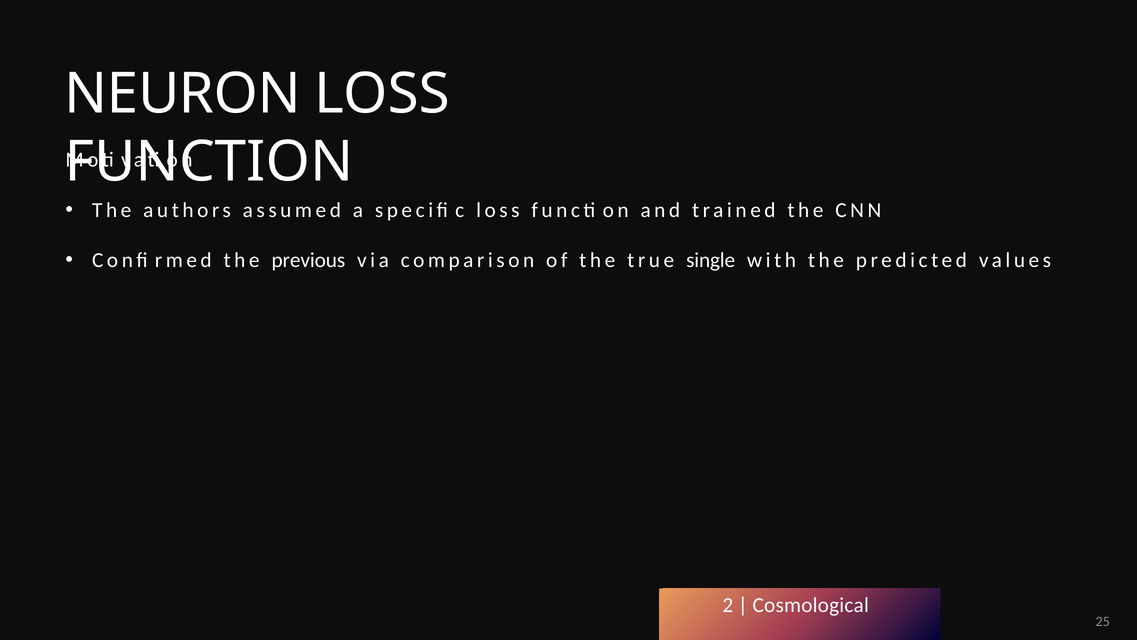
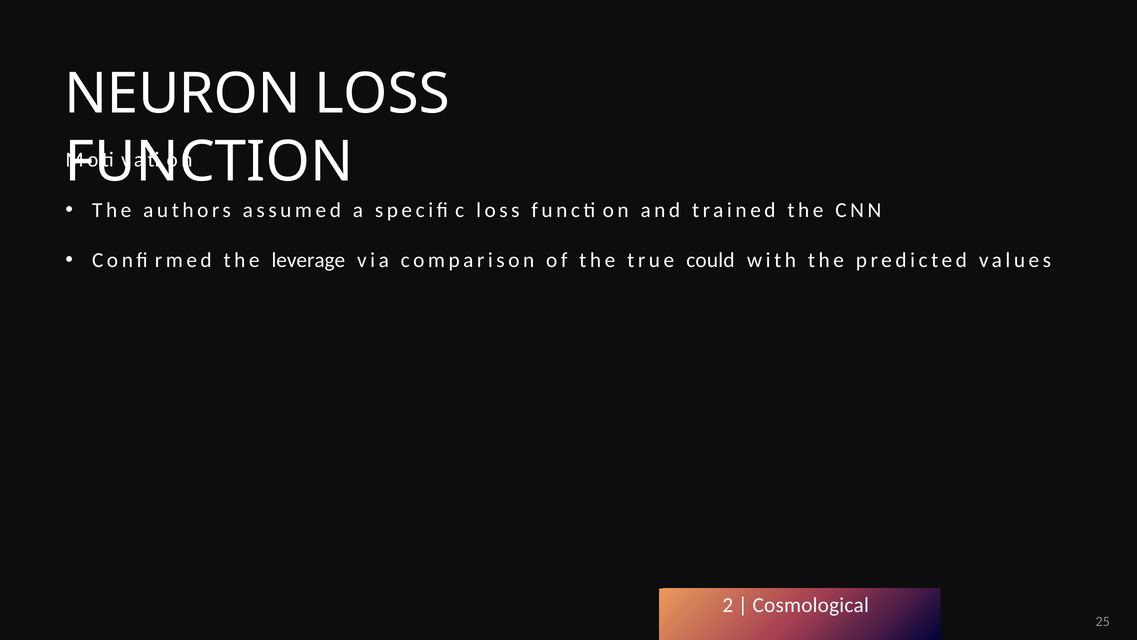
previous: previous -> leverage
single: single -> could
